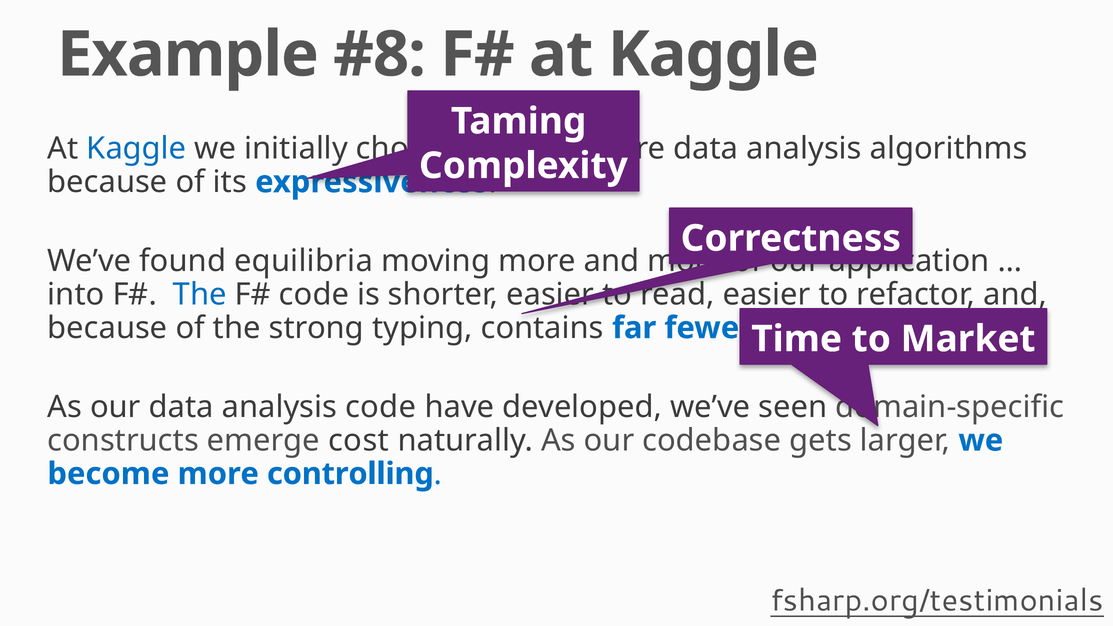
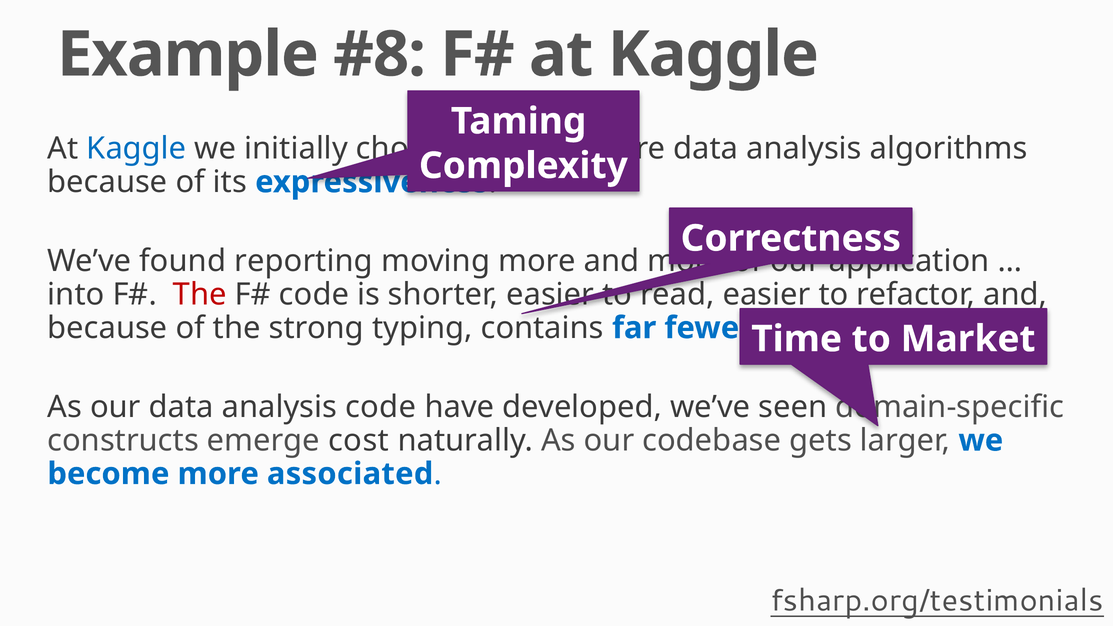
equilibria: equilibria -> reporting
The at (200, 295) colour: blue -> red
controlling: controlling -> associated
